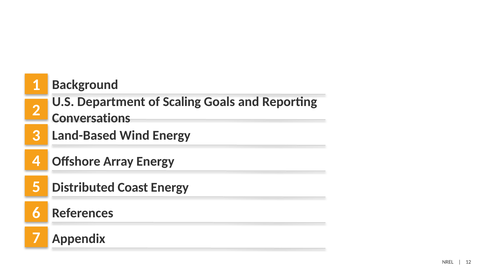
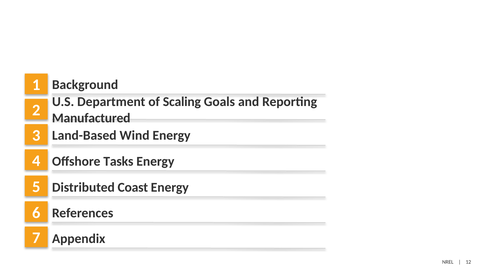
Conversations: Conversations -> Manufactured
Array: Array -> Tasks
